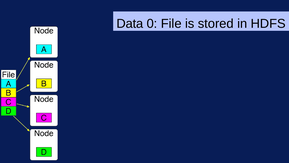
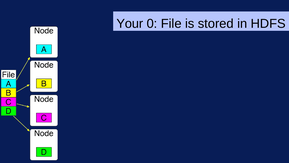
Data: Data -> Your
